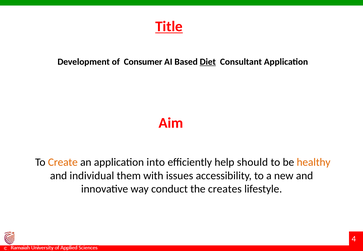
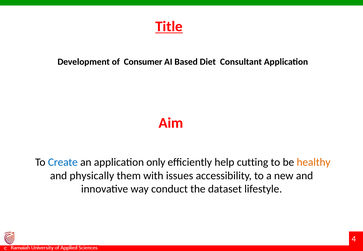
Diet underline: present -> none
Create colour: orange -> blue
into: into -> only
should: should -> cutting
individual: individual -> physically
creates: creates -> dataset
